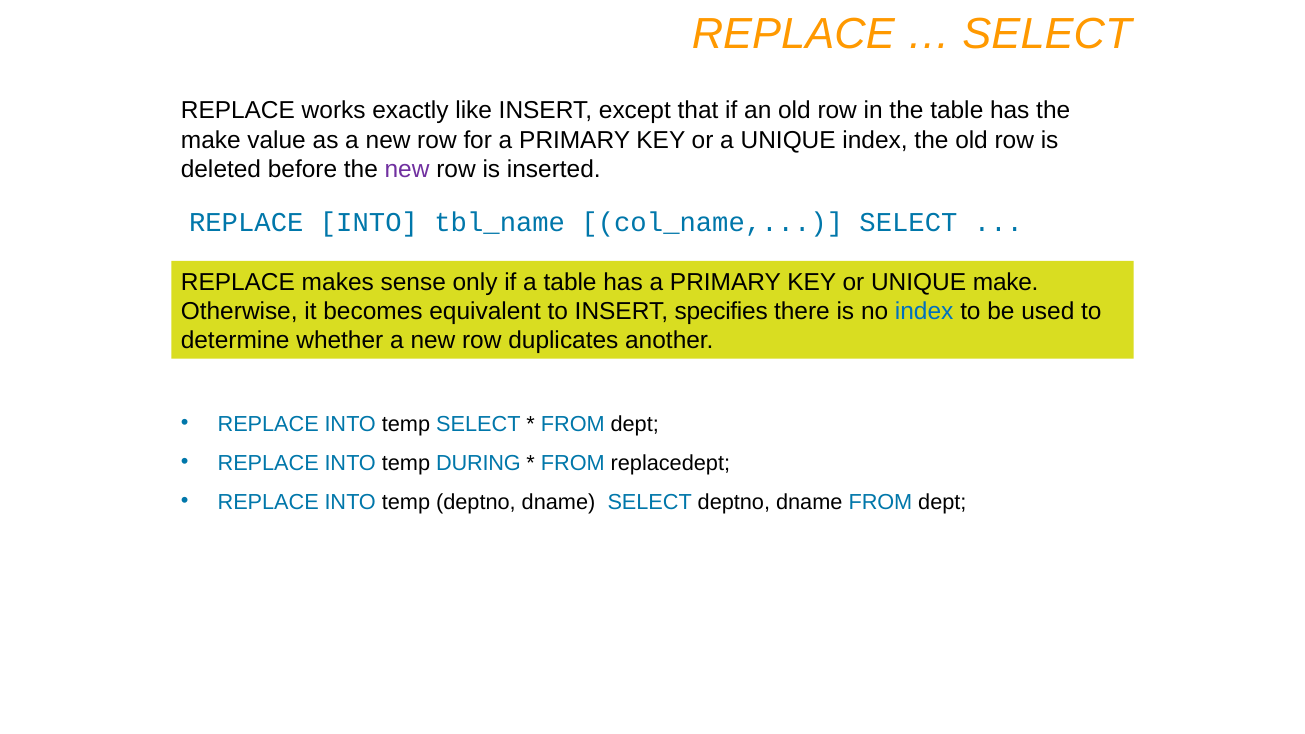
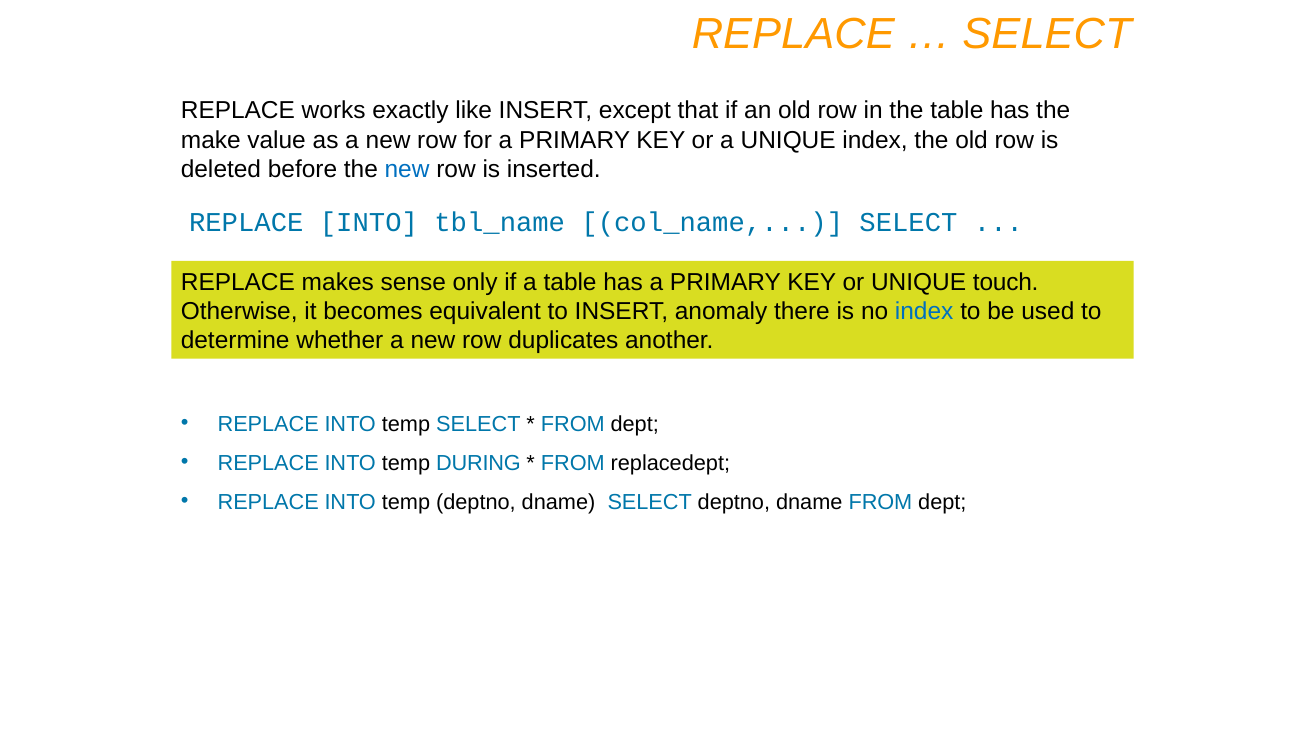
new at (407, 170) colour: purple -> blue
UNIQUE make: make -> touch
specifies: specifies -> anomaly
